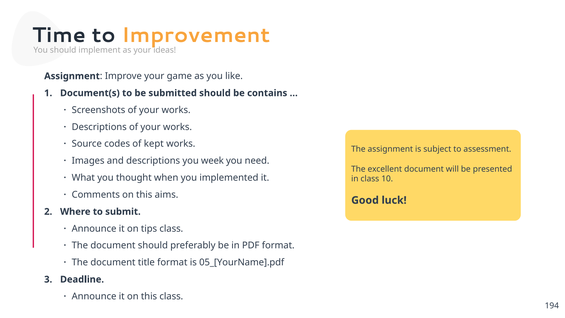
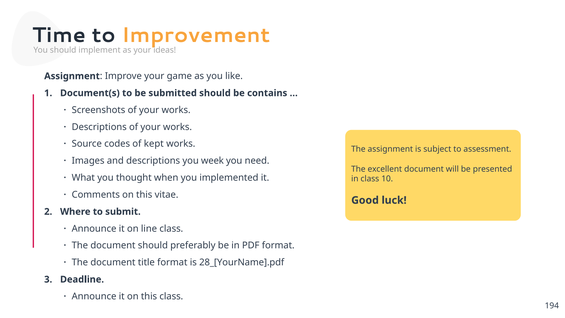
aims: aims -> vitae
tips: tips -> line
05_[YourName].pdf: 05_[YourName].pdf -> 28_[YourName].pdf
